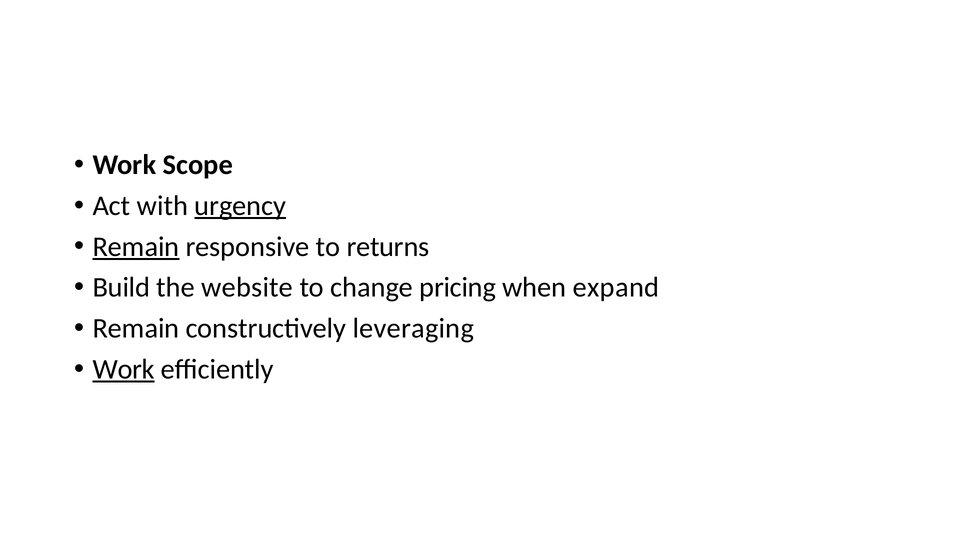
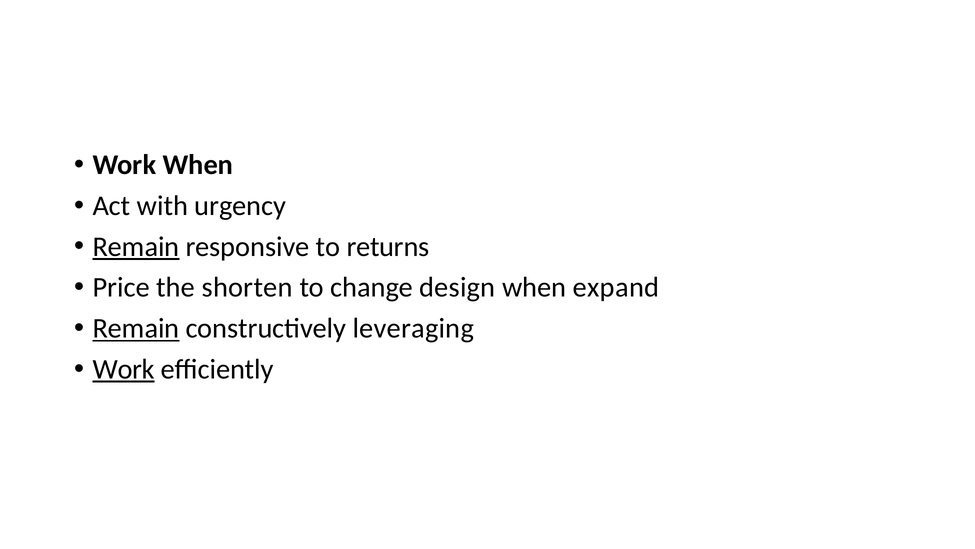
Work Scope: Scope -> When
urgency underline: present -> none
Build: Build -> Price
website: website -> shorten
pricing: pricing -> design
Remain at (136, 328) underline: none -> present
